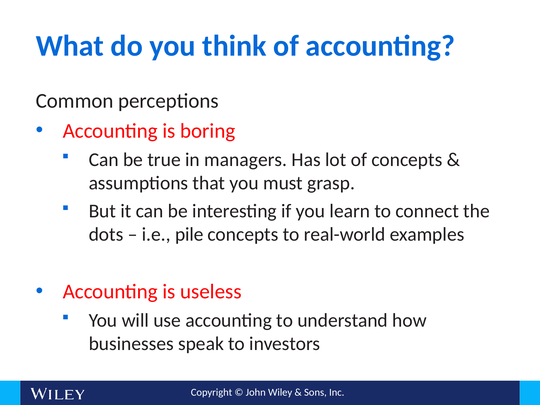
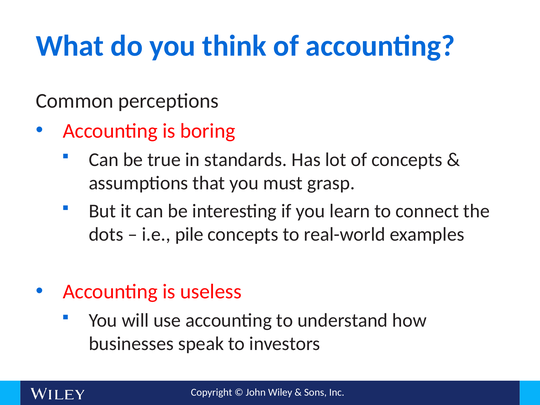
managers: managers -> standards
